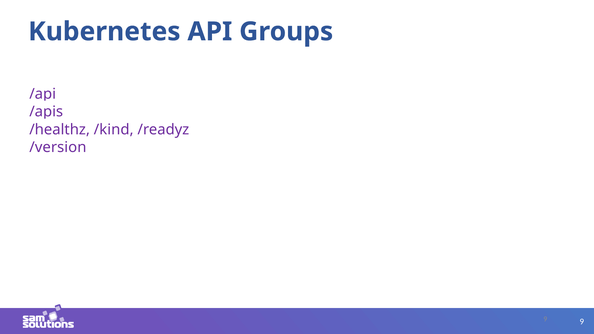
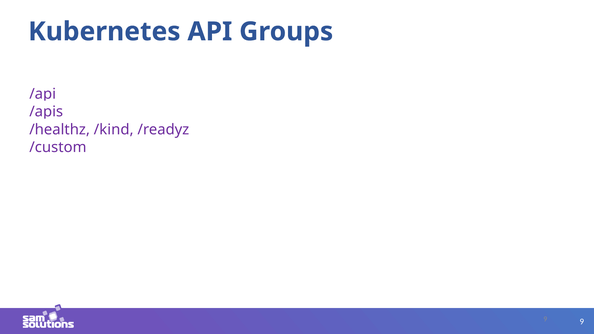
/version: /version -> /custom
